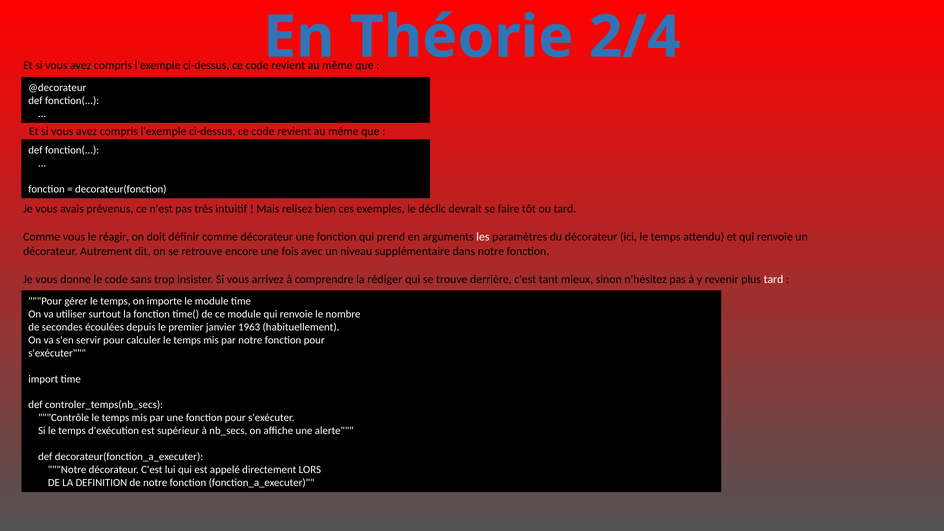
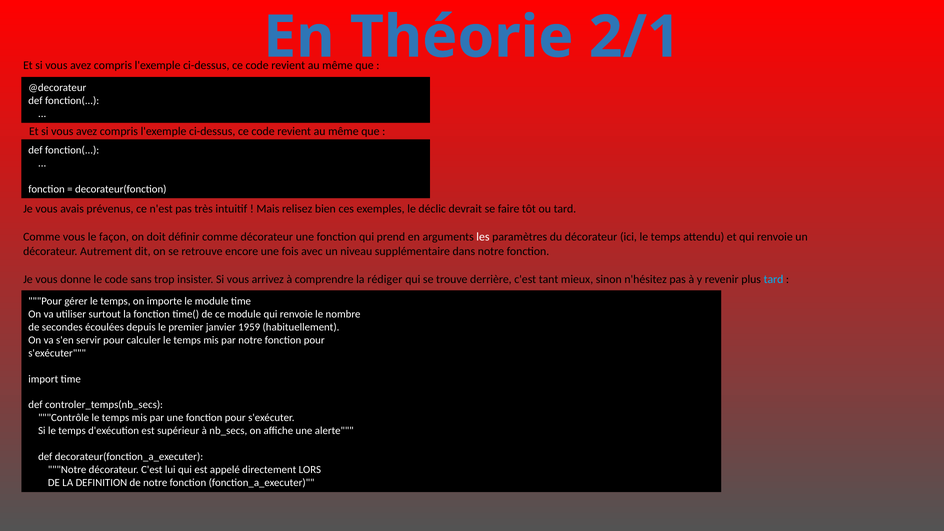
2/4: 2/4 -> 2/1
réagir: réagir -> façon
tard at (773, 280) colour: white -> light blue
1963: 1963 -> 1959
